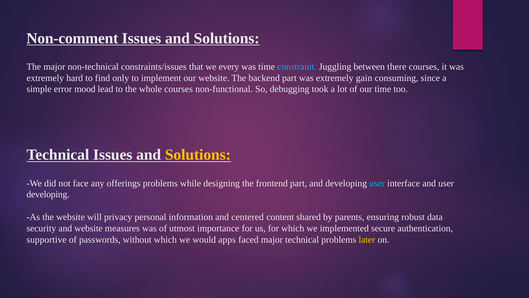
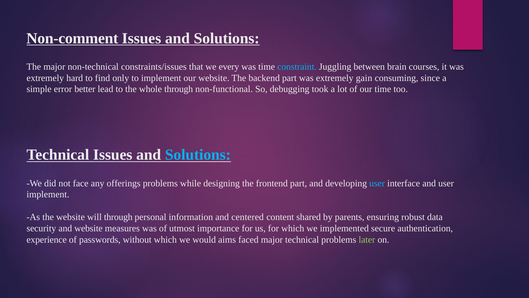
there: there -> brain
mood: mood -> better
whole courses: courses -> through
Solutions at (198, 155) colour: yellow -> light blue
developing at (48, 194): developing -> implement
will privacy: privacy -> through
supportive: supportive -> experience
apps: apps -> aims
later colour: yellow -> light green
